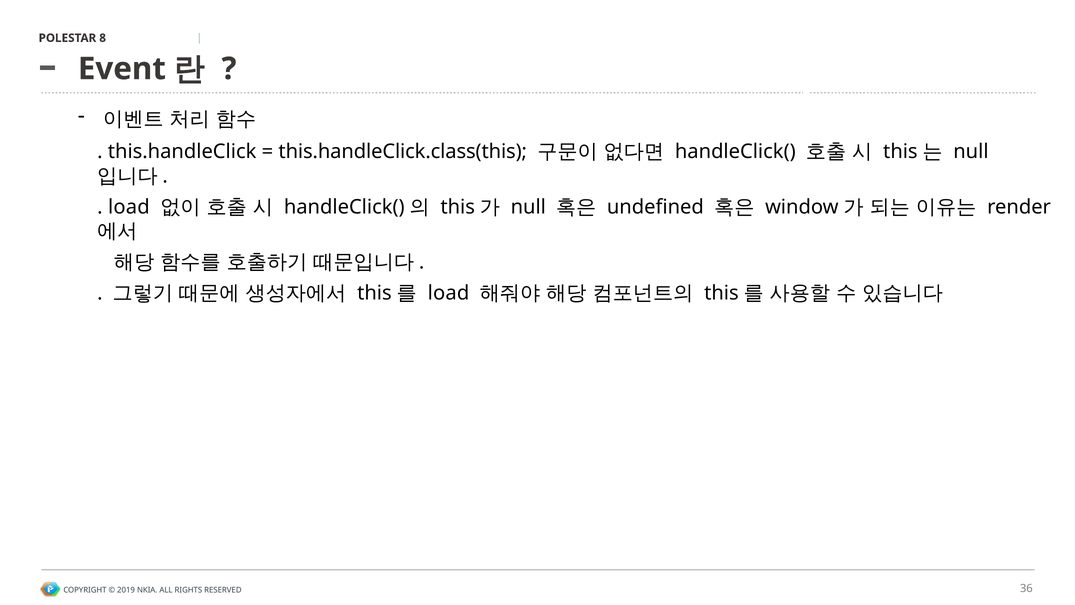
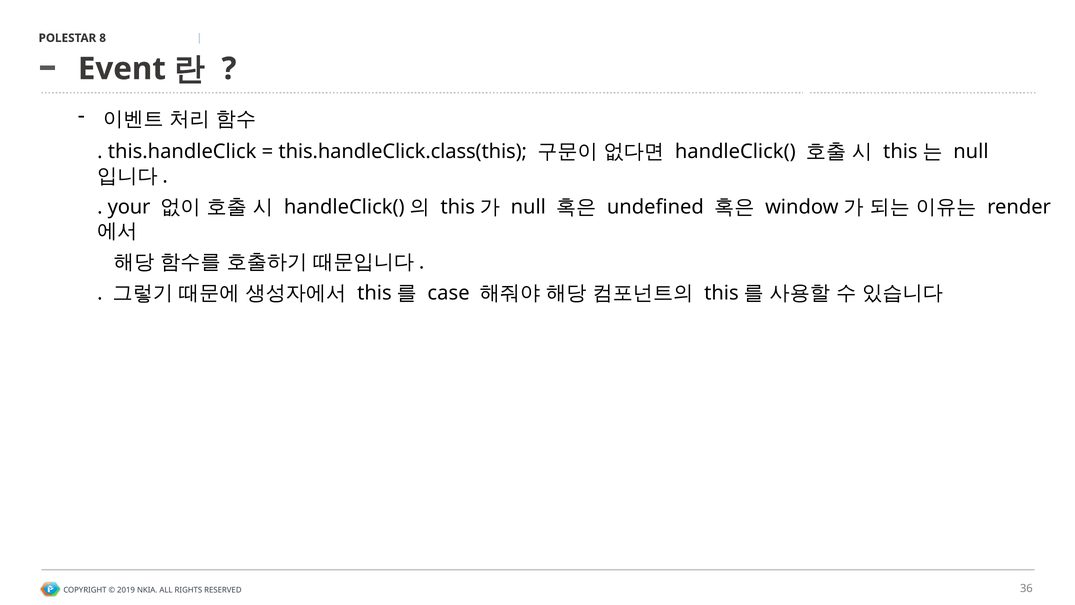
load at (129, 207): load -> your
load at (448, 293): load -> case
